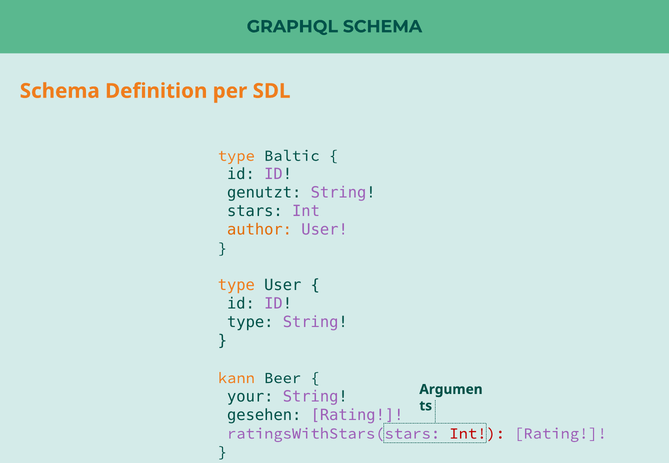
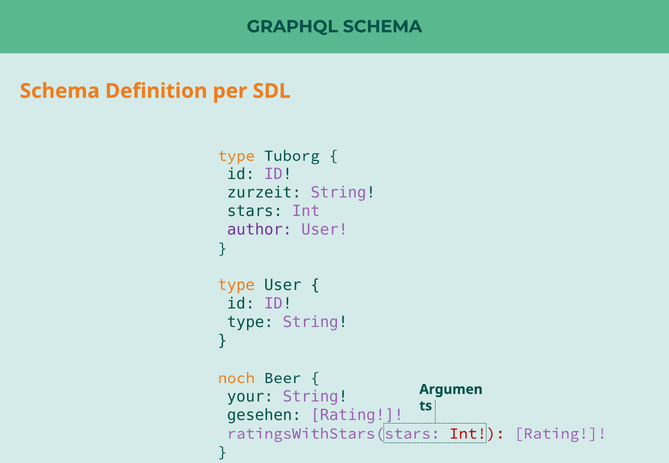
Baltic: Baltic -> Tuborg
genutzt: genutzt -> zurzeit
author colour: orange -> purple
kann: kann -> noch
